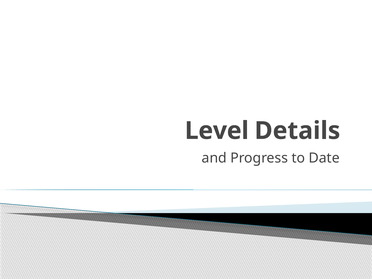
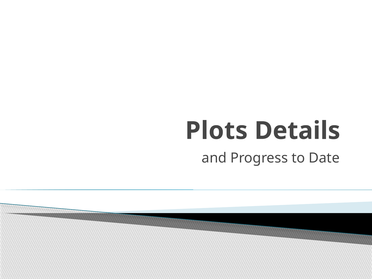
Level: Level -> Plots
